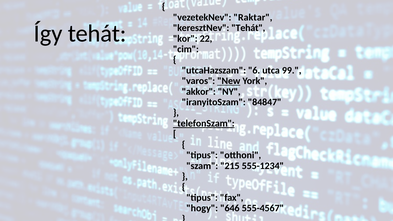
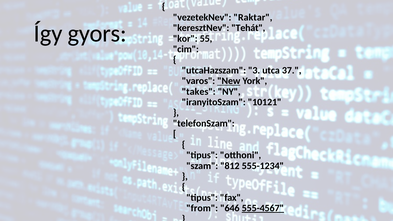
Így tehát: tehát -> gyors
22: 22 -> 55
6: 6 -> 3
99: 99 -> 37
akkor: akkor -> takes
84847: 84847 -> 10121
telefonSzam underline: present -> none
215: 215 -> 812
hogy: hogy -> from
555-4567 underline: none -> present
